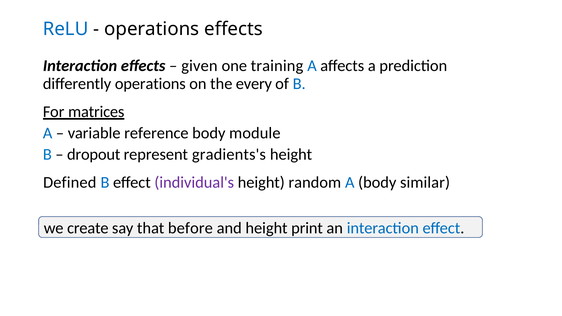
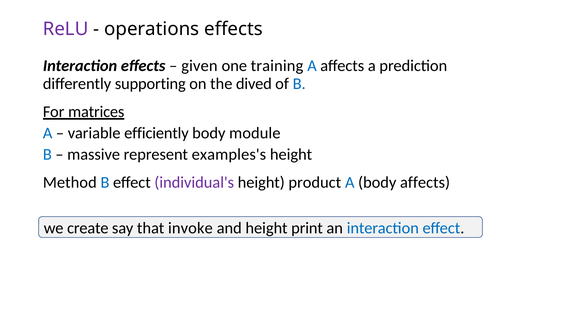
ReLU colour: blue -> purple
differently operations: operations -> supporting
every: every -> dived
reference: reference -> efficiently
dropout: dropout -> massive
gradients's: gradients's -> examples's
Defined: Defined -> Method
random: random -> product
body similar: similar -> affects
before: before -> invoke
